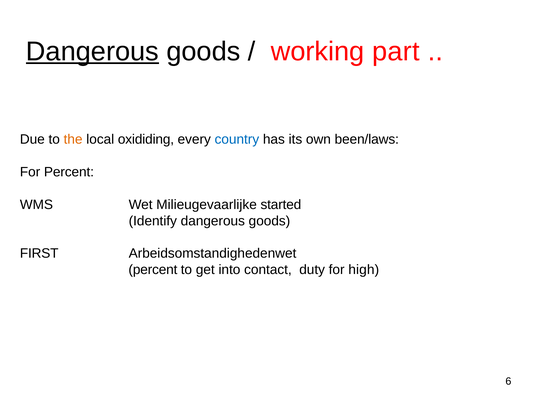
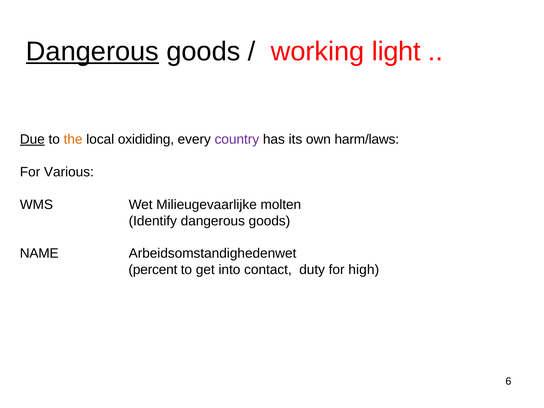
part: part -> light
Due underline: none -> present
country colour: blue -> purple
been/laws: been/laws -> harm/laws
For Percent: Percent -> Various
started: started -> molten
FIRST: FIRST -> NAME
